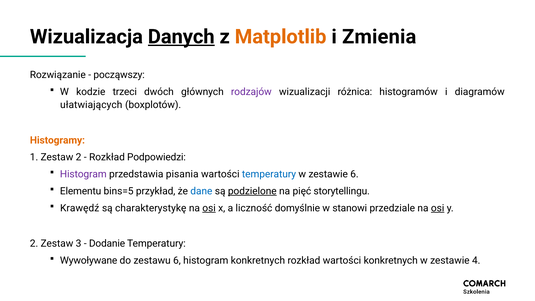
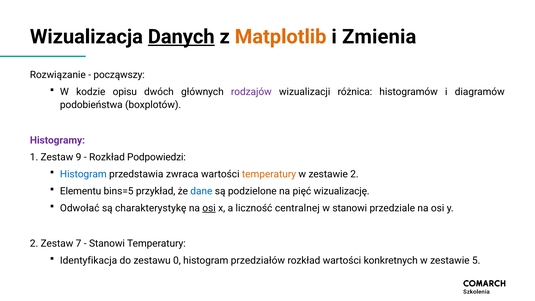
trzeci: trzeci -> opisu
ułatwiających: ułatwiających -> podobieństwa
Histogramy colour: orange -> purple
Zestaw 2: 2 -> 9
Histogram at (83, 174) colour: purple -> blue
pisania: pisania -> zwraca
temperatury at (269, 174) colour: blue -> orange
zestawie 6: 6 -> 2
podzielone underline: present -> none
storytellingu: storytellingu -> wizualizację
Krawędź: Krawędź -> Odwołać
domyślnie: domyślnie -> centralnej
osi at (438, 208) underline: present -> none
3: 3 -> 7
Dodanie at (107, 243): Dodanie -> Stanowi
Wywoływane: Wywoływane -> Identyfikacja
zestawu 6: 6 -> 0
histogram konkretnych: konkretnych -> przedziałów
4: 4 -> 5
